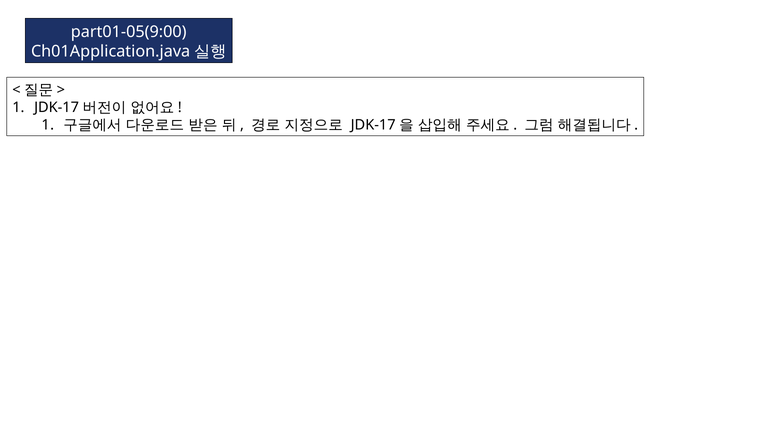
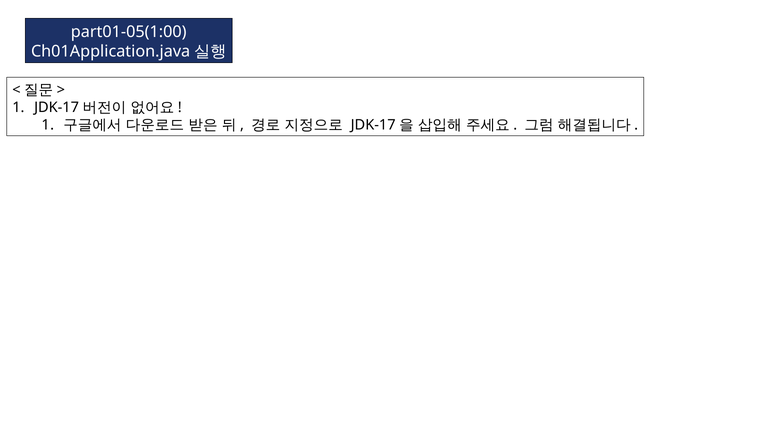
part01-05(9:00: part01-05(9:00 -> part01-05(1:00
